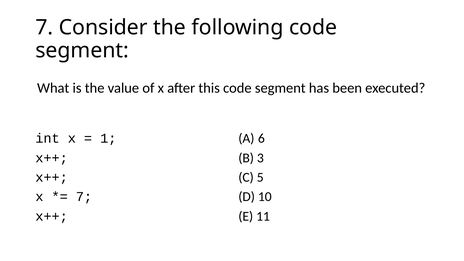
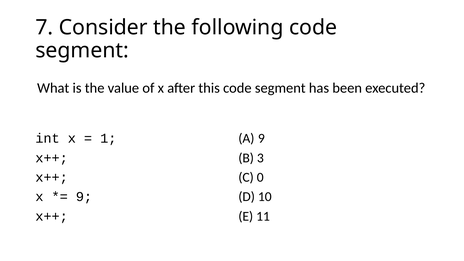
6 at (261, 138): 6 -> 9
5: 5 -> 0
7 at (84, 197): 7 -> 9
